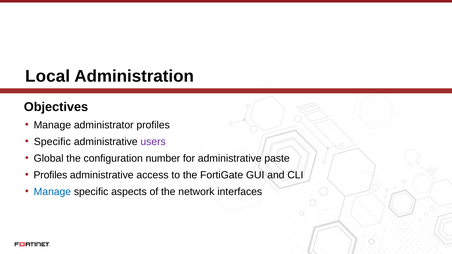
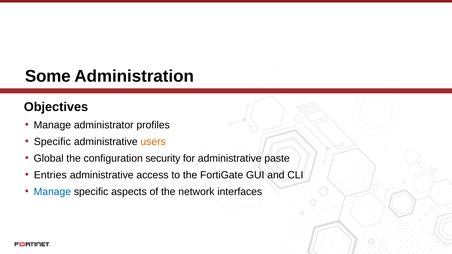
Local: Local -> Some
users colour: purple -> orange
number: number -> security
Profiles at (50, 175): Profiles -> Entries
